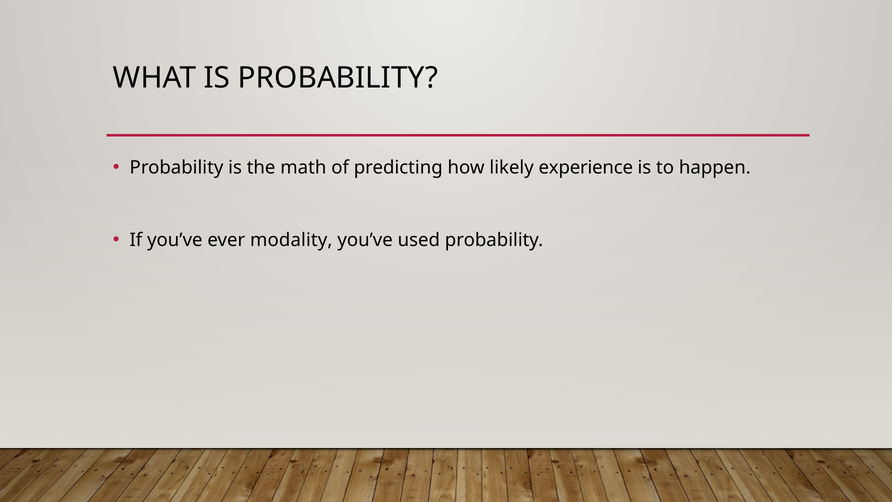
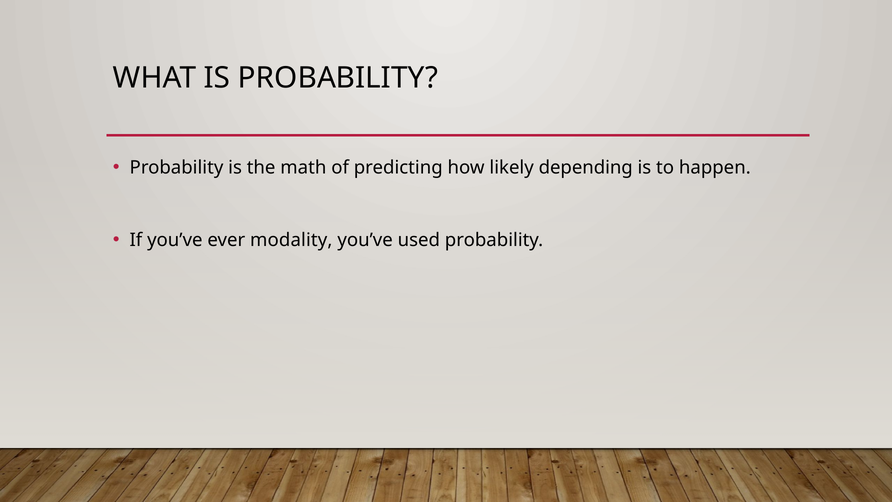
experience: experience -> depending
